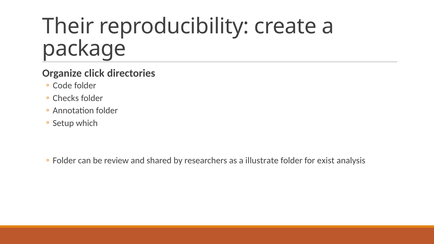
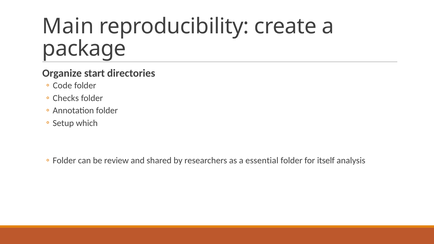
Their: Their -> Main
click: click -> start
illustrate: illustrate -> essential
exist: exist -> itself
